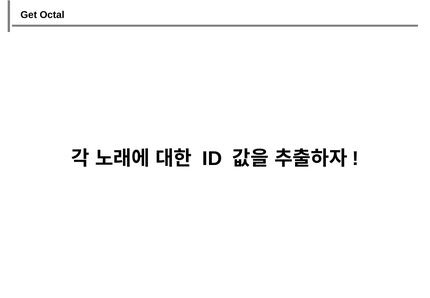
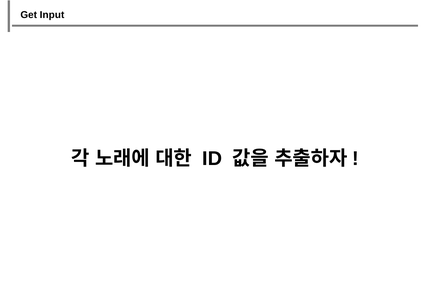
Octal: Octal -> Input
